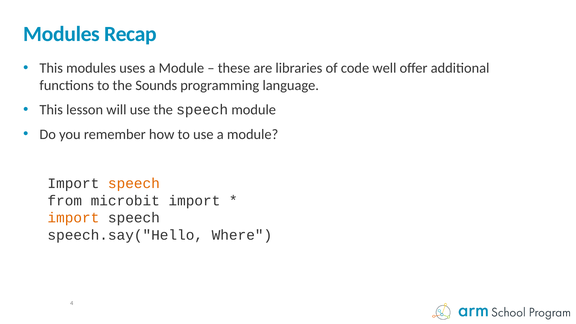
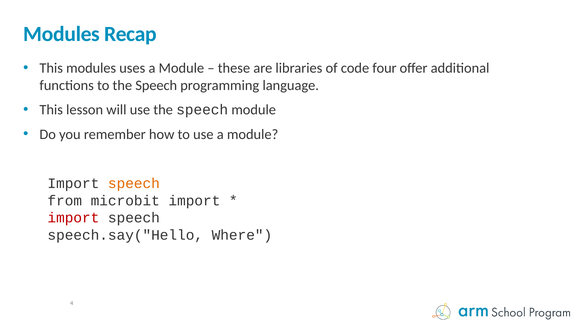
well: well -> four
to the Sounds: Sounds -> Speech
import at (73, 218) colour: orange -> red
